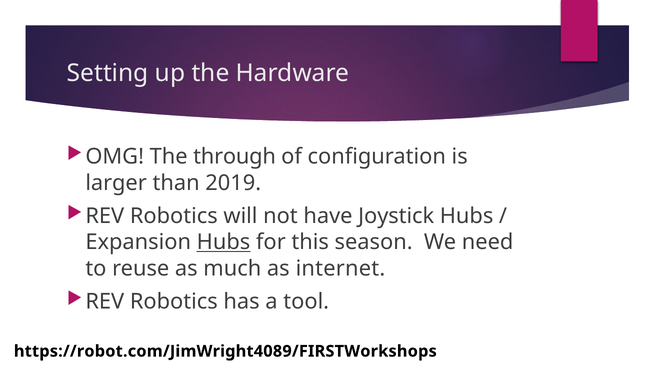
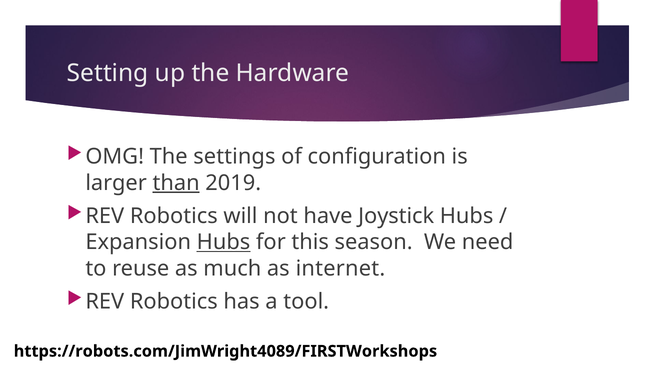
through: through -> settings
than underline: none -> present
https://robot.com/JimWright4089/FIRSTWorkshops: https://robot.com/JimWright4089/FIRSTWorkshops -> https://robots.com/JimWright4089/FIRSTWorkshops
